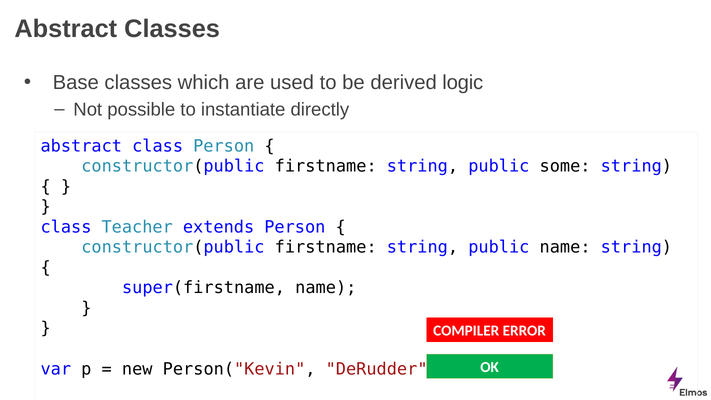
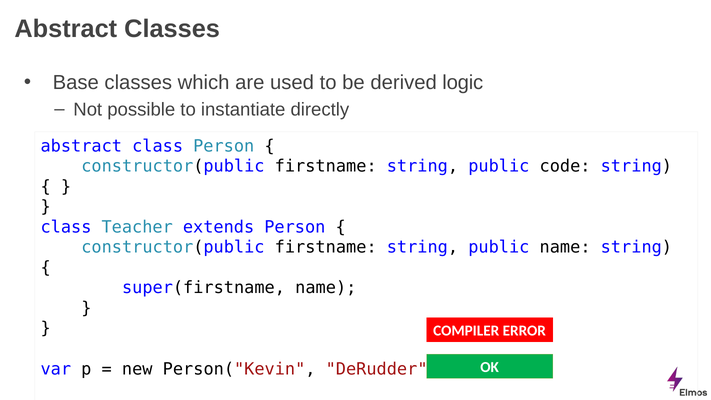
some: some -> code
